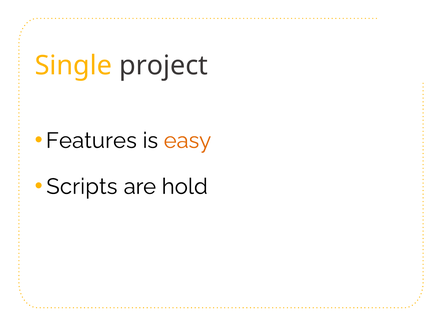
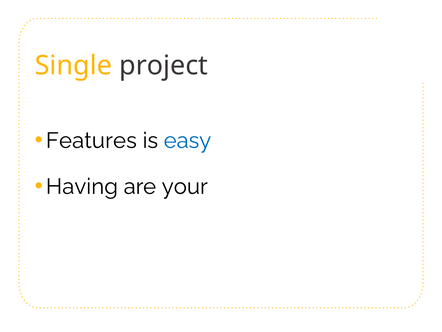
easy colour: orange -> blue
Scripts: Scripts -> Having
hold: hold -> your
